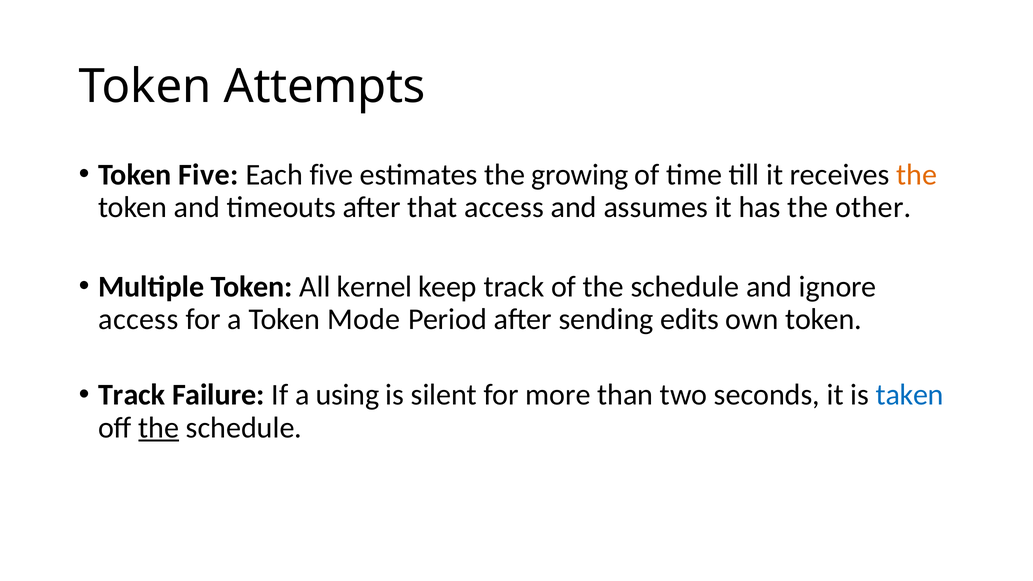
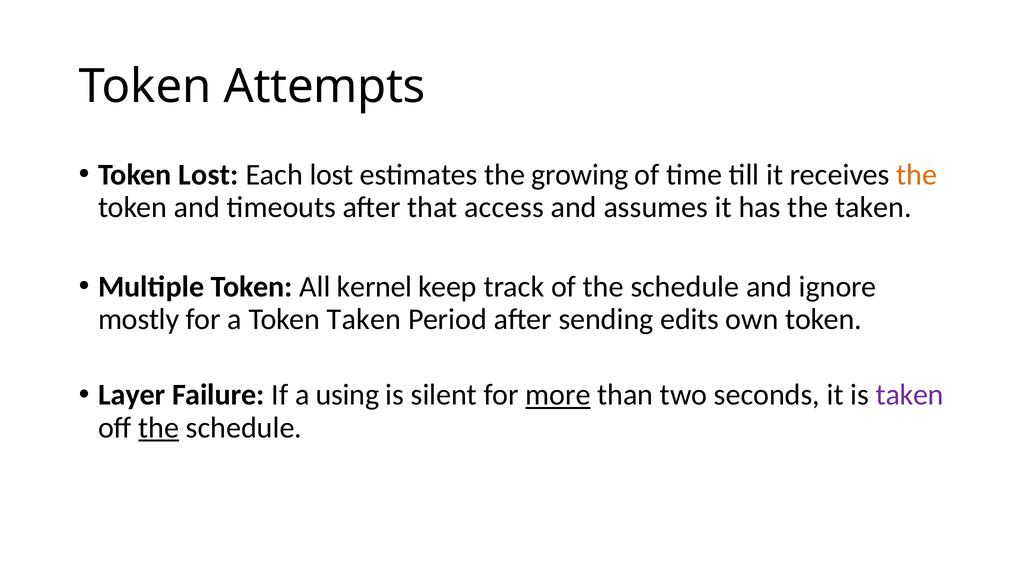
Token Five: Five -> Lost
Each five: five -> lost
the other: other -> taken
access at (138, 319): access -> mostly
Token Mode: Mode -> Taken
Track at (132, 395): Track -> Layer
more underline: none -> present
taken at (910, 395) colour: blue -> purple
